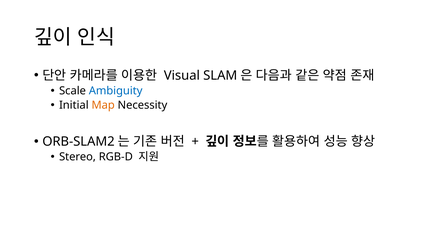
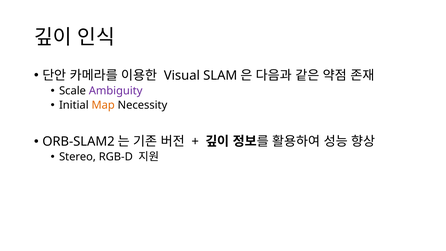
Ambiguity colour: blue -> purple
